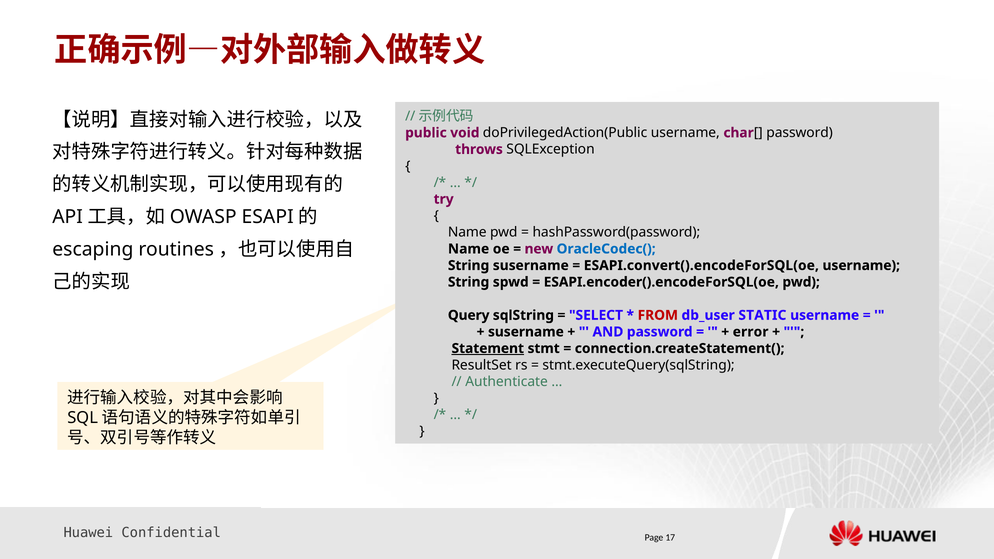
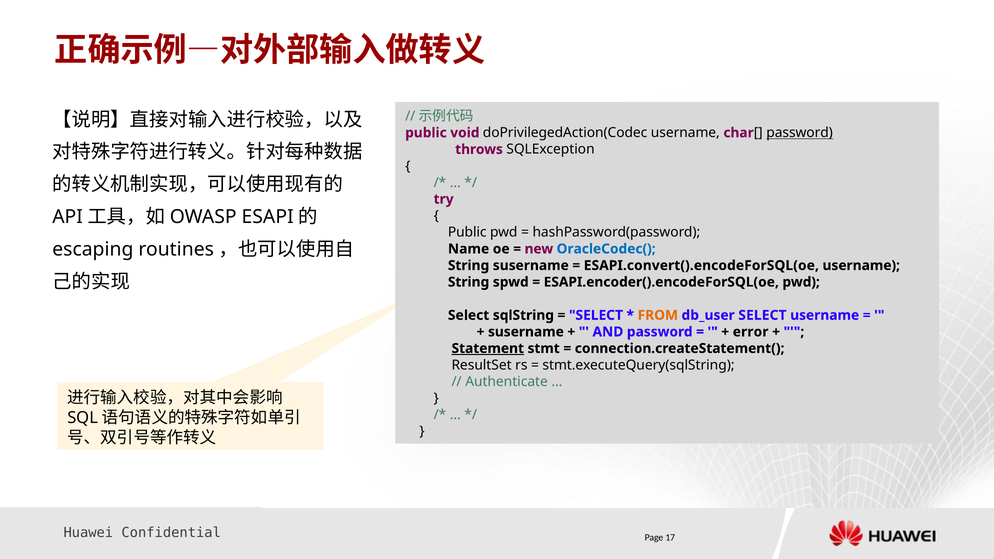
doPrivilegedAction(Public: doPrivilegedAction(Public -> doPrivilegedAction(Codec
password at (800, 133) underline: none -> present
Name at (467, 232): Name -> Public
Query at (469, 315): Query -> Select
FROM colour: red -> orange
db_user STATIC: STATIC -> SELECT
